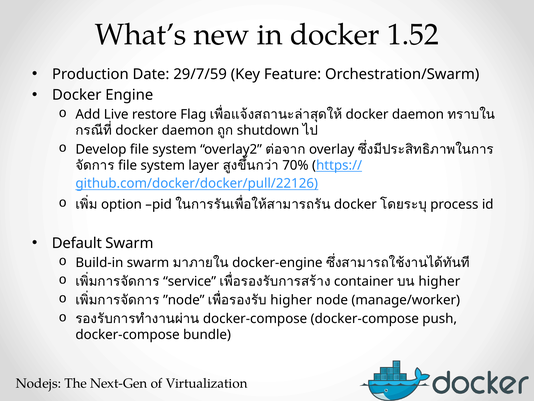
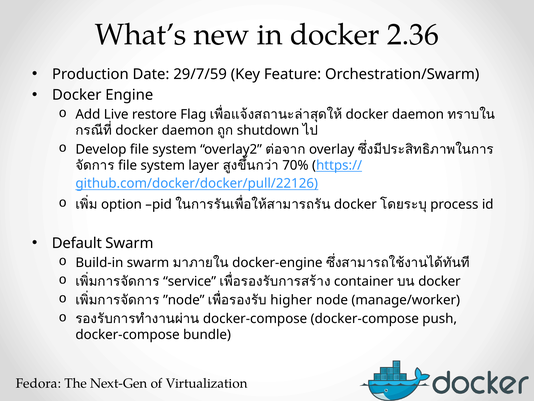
1.52: 1.52 -> 2.36
higher at (439, 281): higher -> docker
Nodejs: Nodejs -> Fedora
